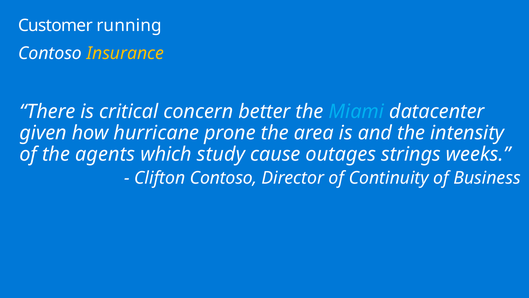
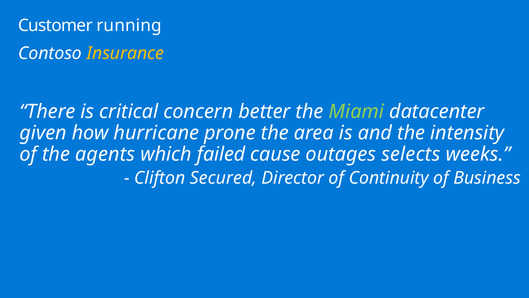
Miami colour: light blue -> light green
study: study -> failed
strings: strings -> selects
Clifton Contoso: Contoso -> Secured
